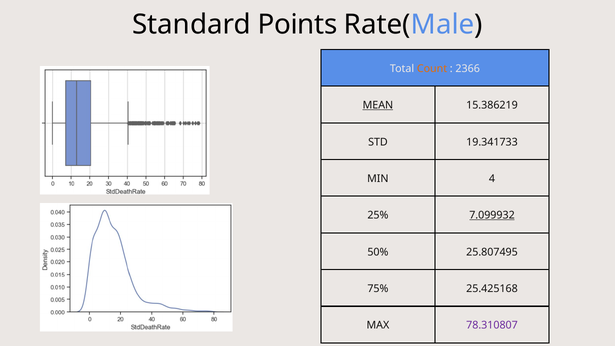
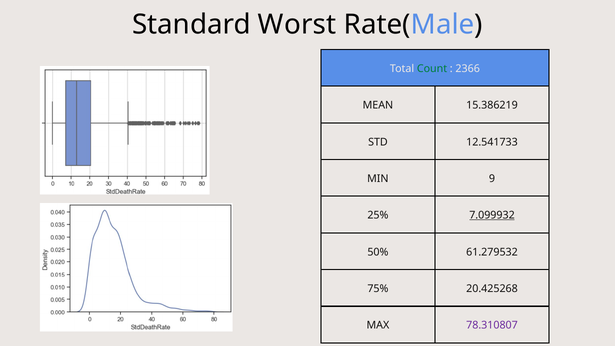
Points: Points -> Worst
Count colour: orange -> green
MEAN underline: present -> none
19.341733: 19.341733 -> 12.541733
4: 4 -> 9
25.807495: 25.807495 -> 61.279532
25.425168: 25.425168 -> 20.425268
